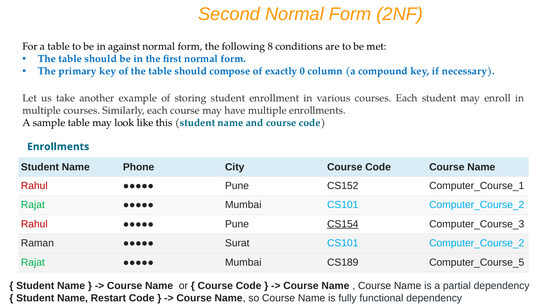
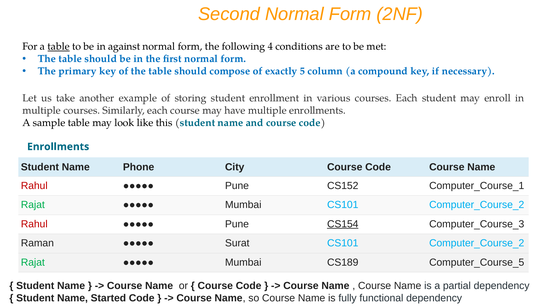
table at (59, 46) underline: none -> present
8: 8 -> 4
0: 0 -> 5
Restart: Restart -> Started
